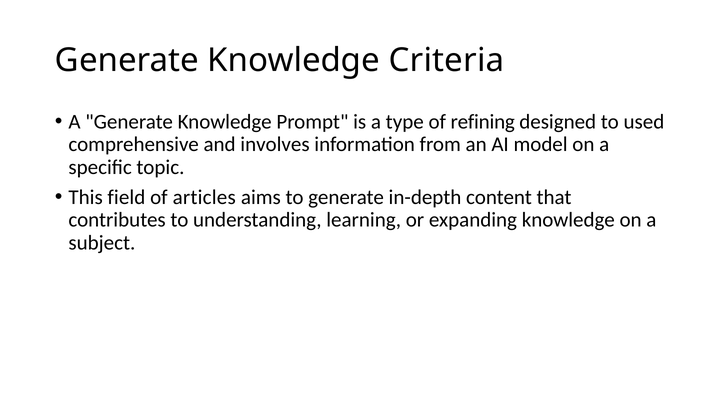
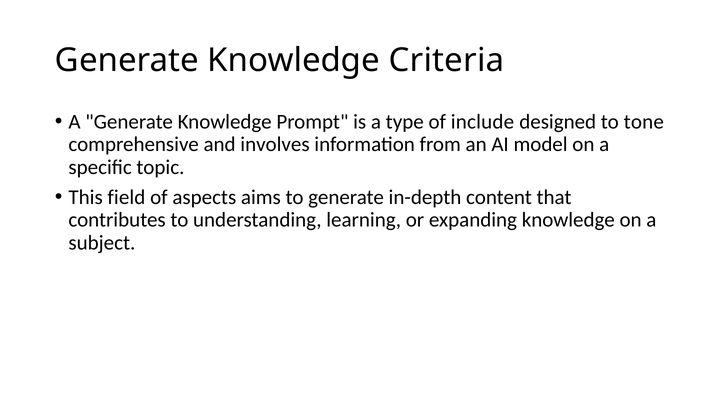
refining: refining -> include
used: used -> tone
articles: articles -> aspects
